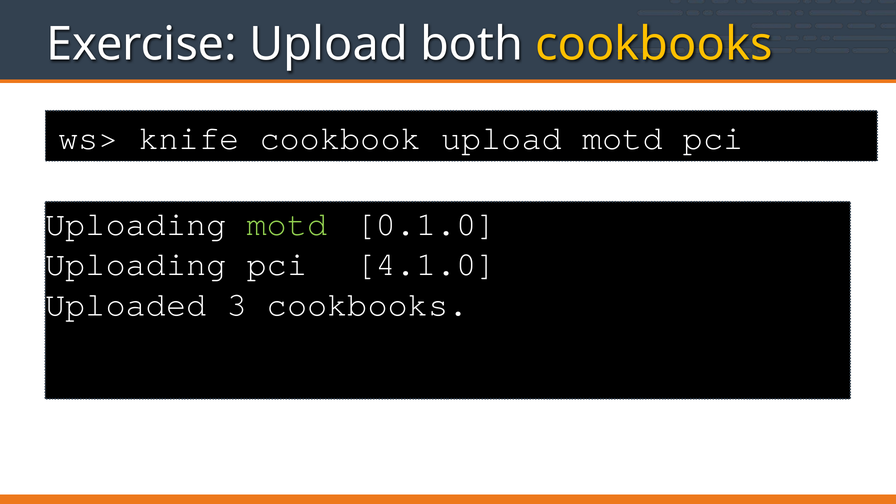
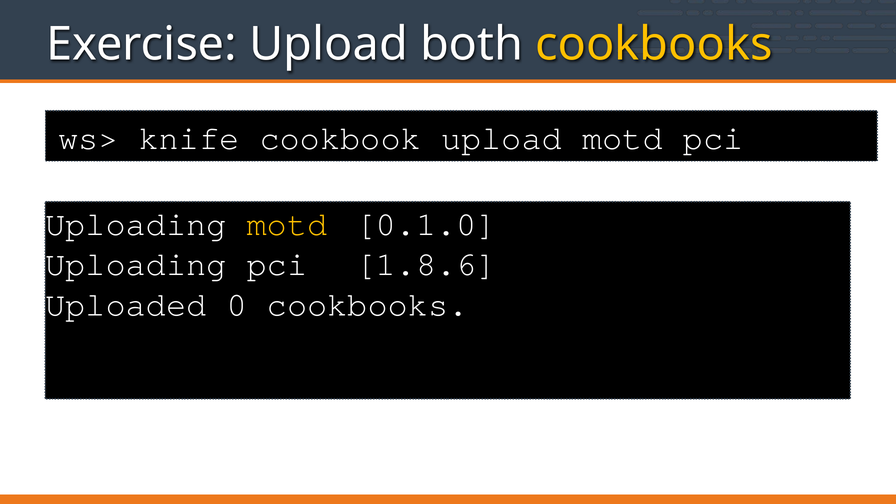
motd at (287, 224) colour: light green -> yellow
4.1.0: 4.1.0 -> 1.8.6
3: 3 -> 0
